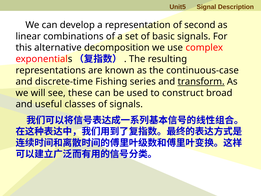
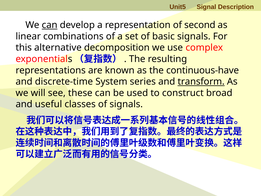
can at (50, 25) underline: none -> present
continuous-case: continuous-case -> continuous-have
Fishing: Fishing -> System
